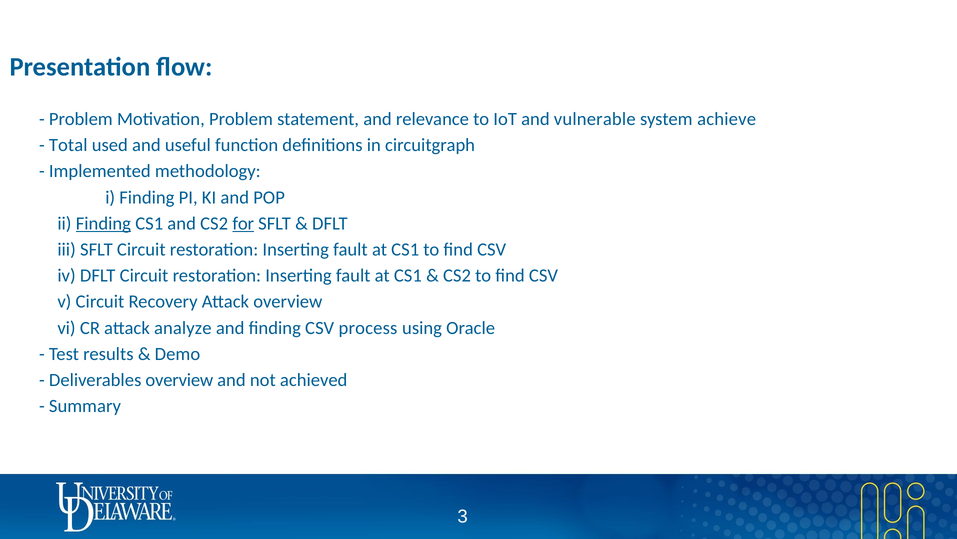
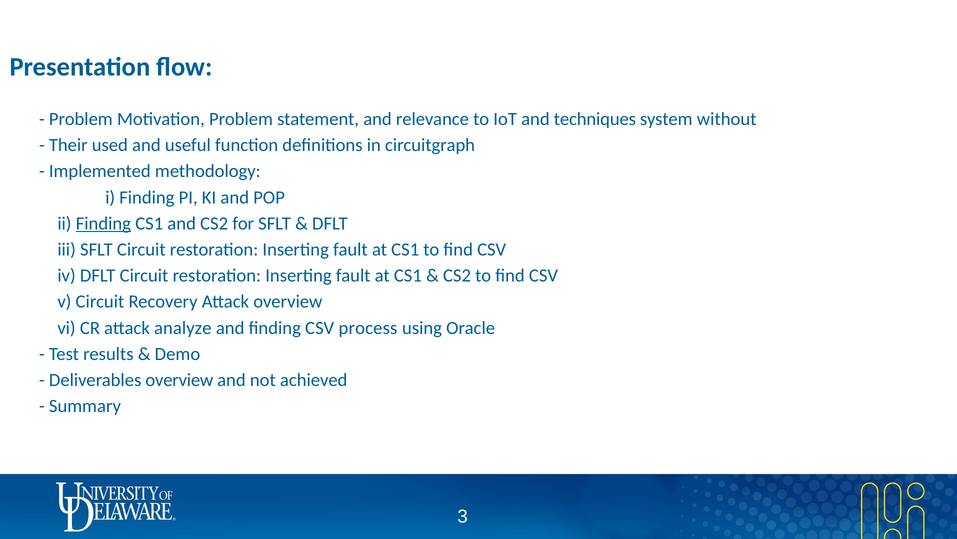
vulnerable: vulnerable -> techniques
achieve: achieve -> without
Total: Total -> Their
for underline: present -> none
